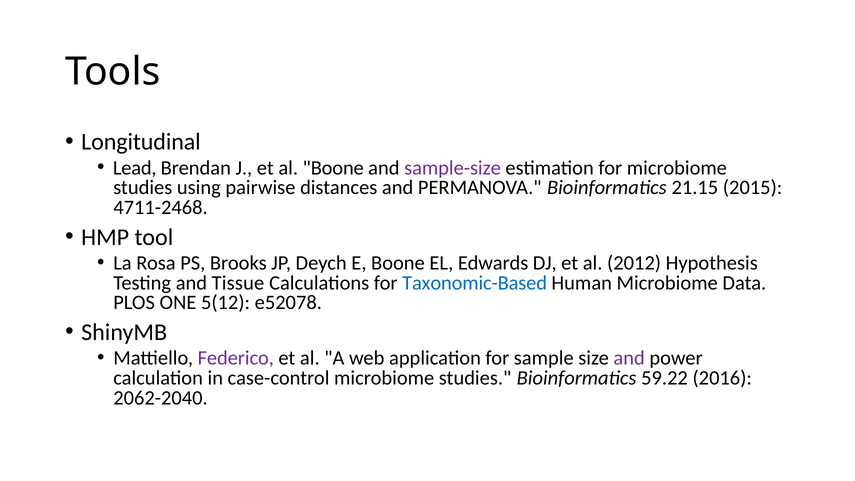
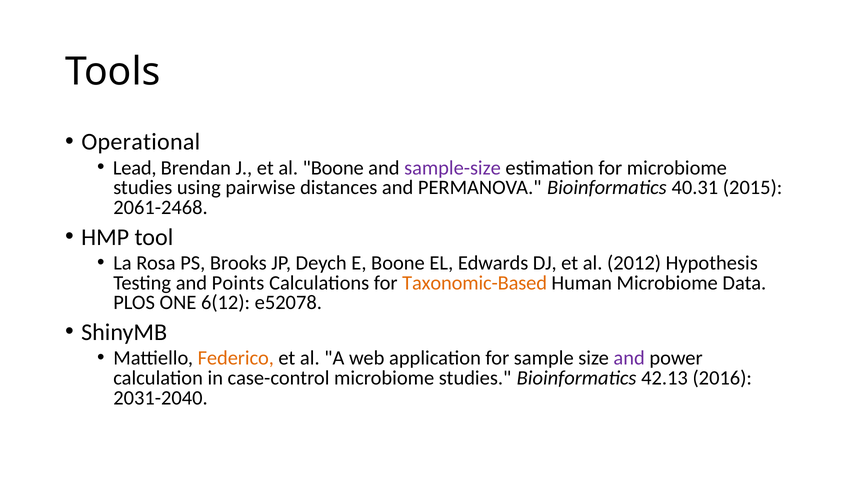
Longitudinal: Longitudinal -> Operational
21.15: 21.15 -> 40.31
4711-2468: 4711-2468 -> 2061-2468
Tissue: Tissue -> Points
Taxonomic-Based colour: blue -> orange
5(12: 5(12 -> 6(12
Federico colour: purple -> orange
59.22: 59.22 -> 42.13
2062-2040: 2062-2040 -> 2031-2040
